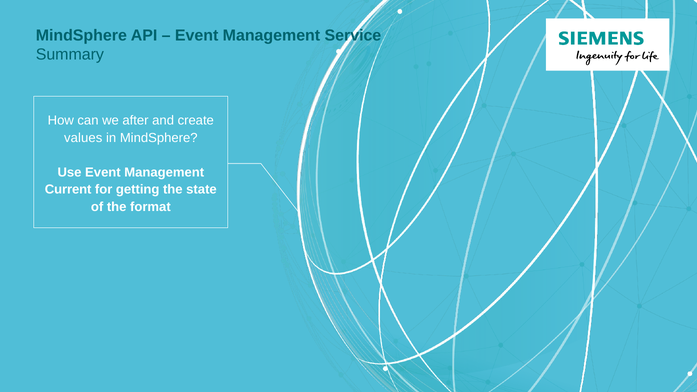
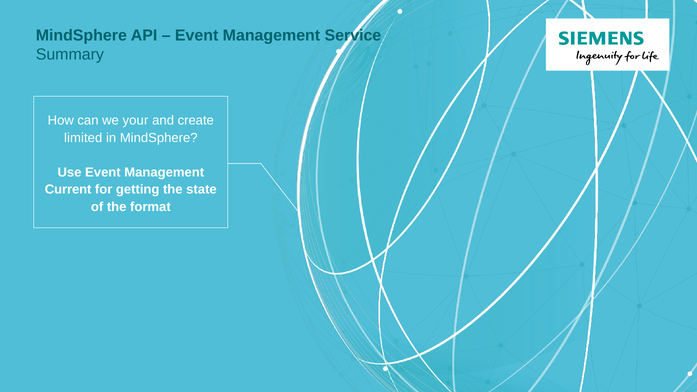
after: after -> your
values: values -> limited
